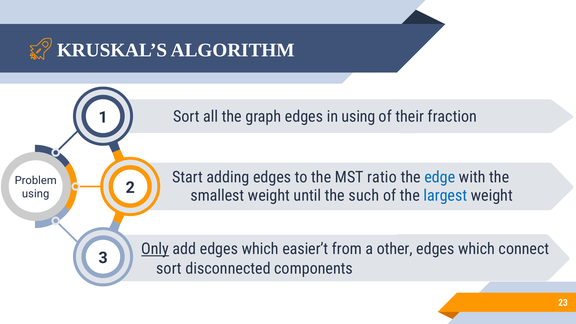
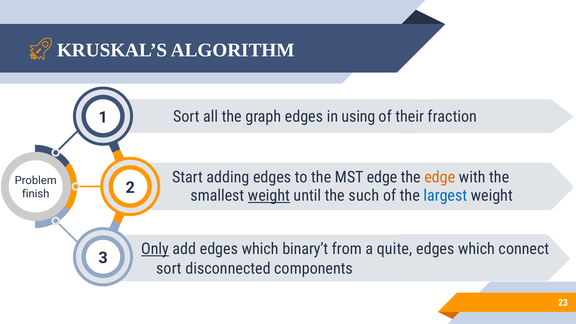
MST ratio: ratio -> edge
edge at (440, 177) colour: blue -> orange
weight at (269, 196) underline: none -> present
using at (36, 194): using -> finish
easier’t: easier’t -> binary’t
other: other -> quite
